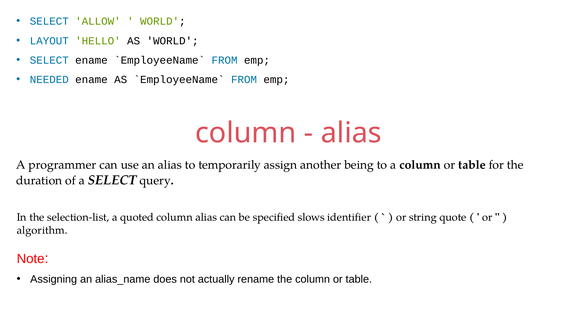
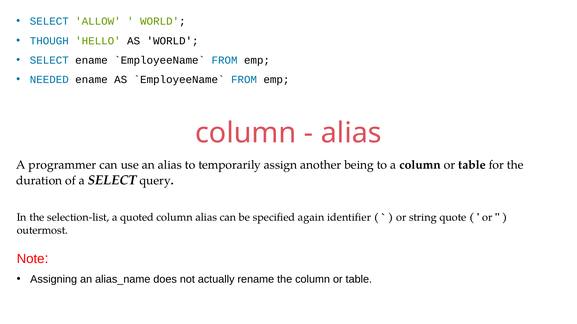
LAYOUT: LAYOUT -> THOUGH
slows: slows -> again
algorithm: algorithm -> outermost
